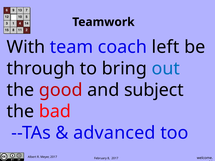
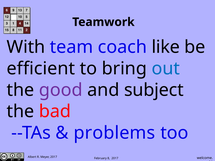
left: left -> like
through: through -> efficient
good colour: red -> purple
advanced: advanced -> problems
